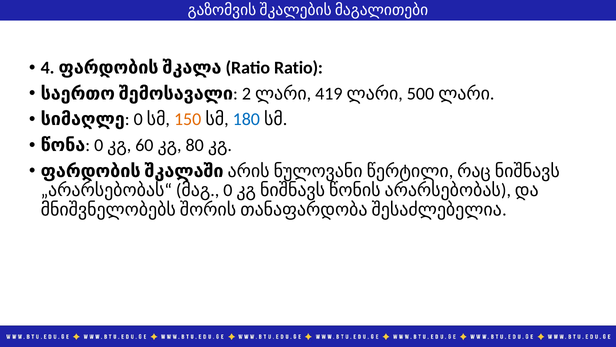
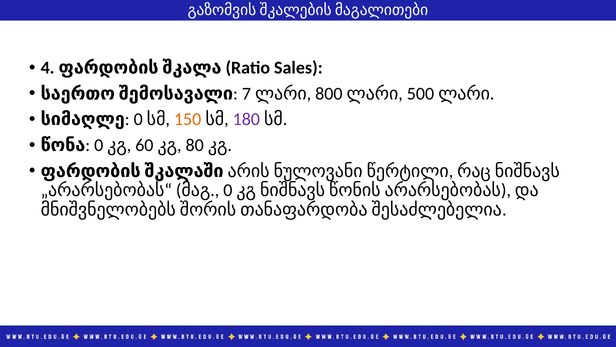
Ratio Ratio: Ratio -> Sales
2: 2 -> 7
419: 419 -> 800
180 colour: blue -> purple
